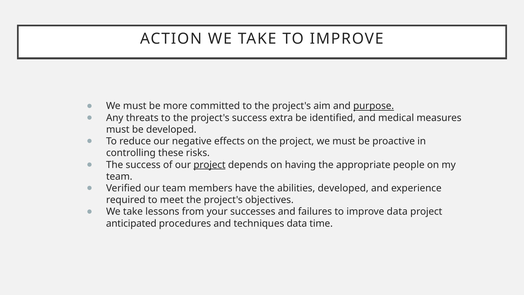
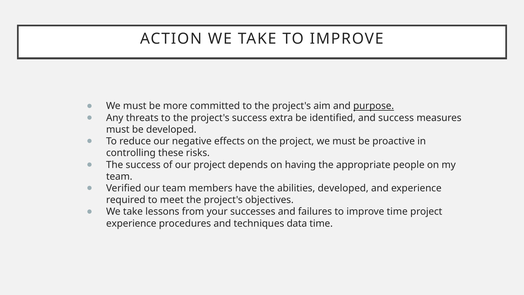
and medical: medical -> success
project at (210, 165) underline: present -> none
improve data: data -> time
anticipated at (131, 223): anticipated -> experience
